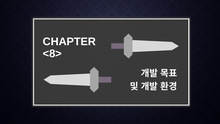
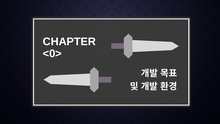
<8>: <8> -> <0>
